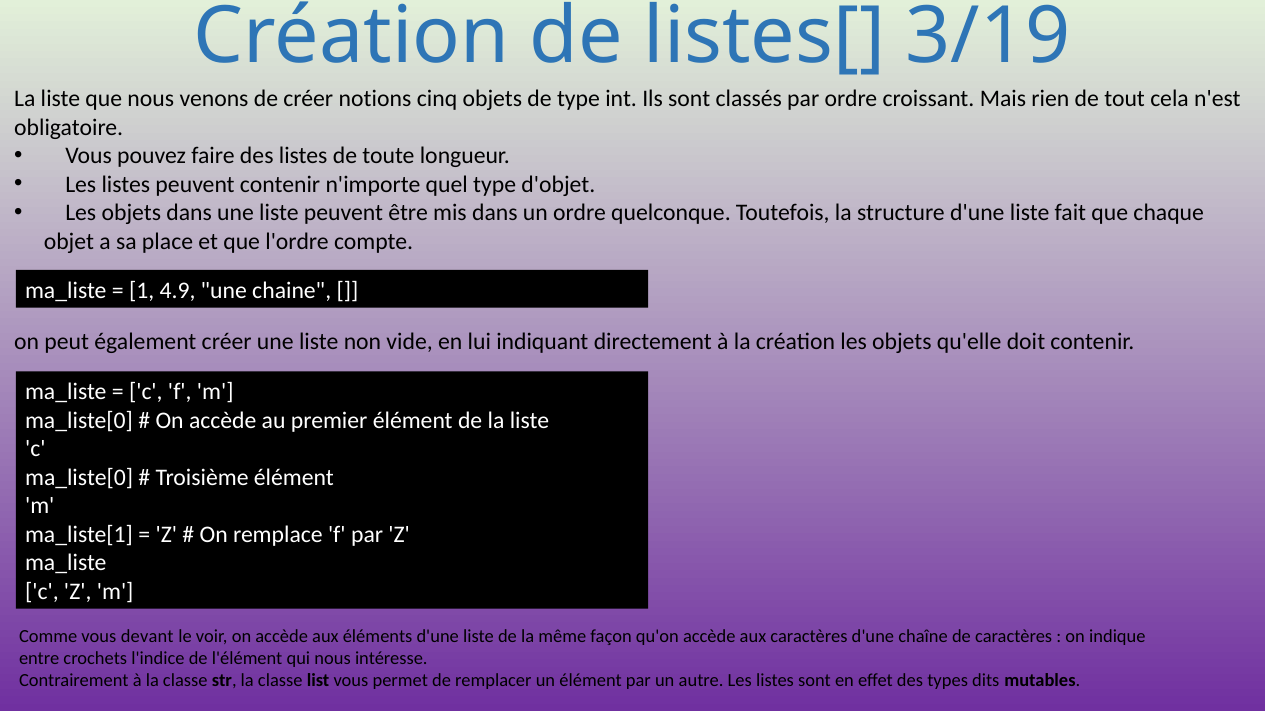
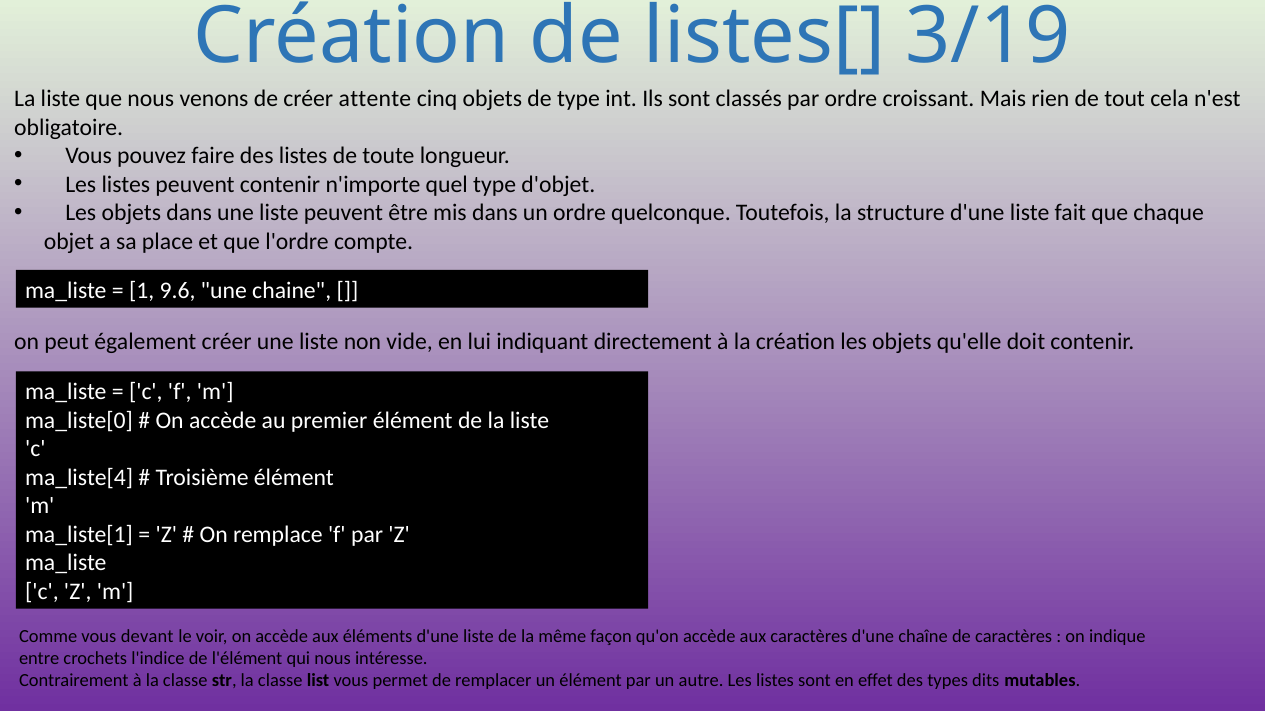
notions: notions -> attente
4.9: 4.9 -> 9.6
ma_liste[0 at (79, 477): ma_liste[0 -> ma_liste[4
